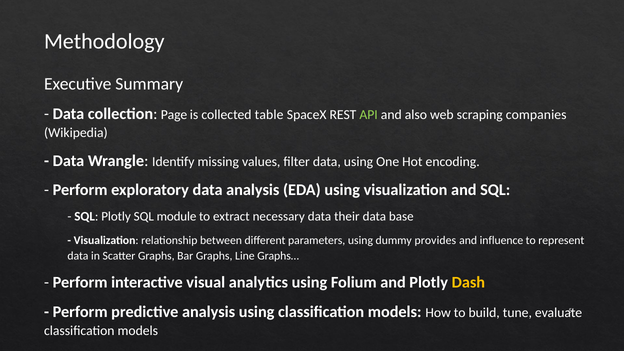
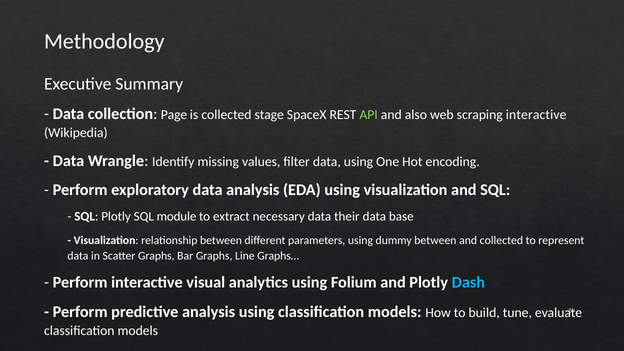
table: table -> stage
scraping companies: companies -> interactive
dummy provides: provides -> between
and influence: influence -> collected
Dash colour: yellow -> light blue
